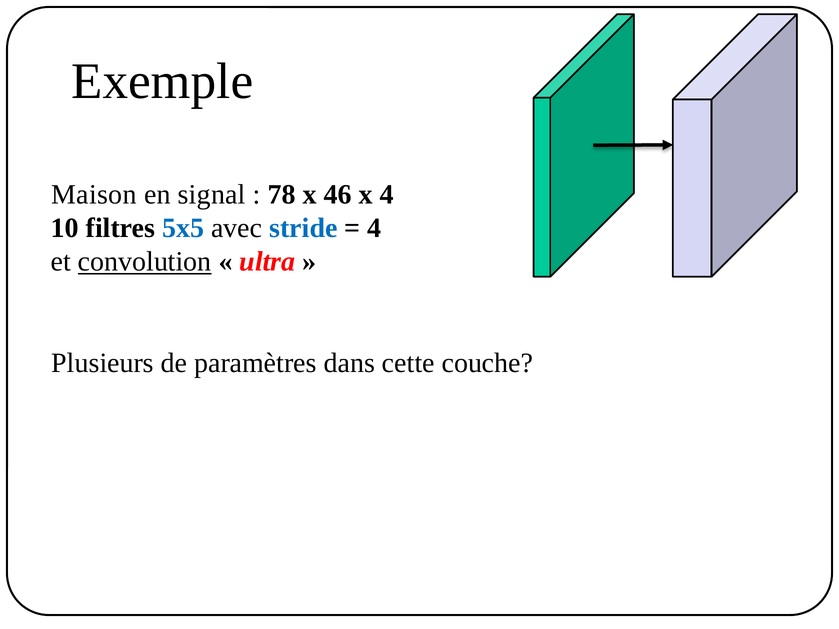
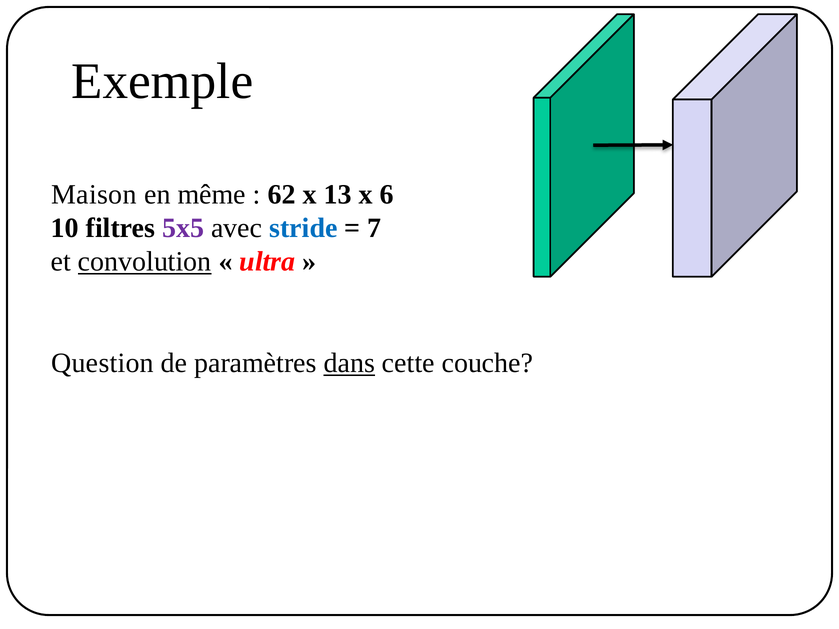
signal: signal -> même
78: 78 -> 62
46: 46 -> 13
x 4: 4 -> 6
5x5 colour: blue -> purple
4 at (374, 228): 4 -> 7
Plusieurs: Plusieurs -> Question
dans underline: none -> present
